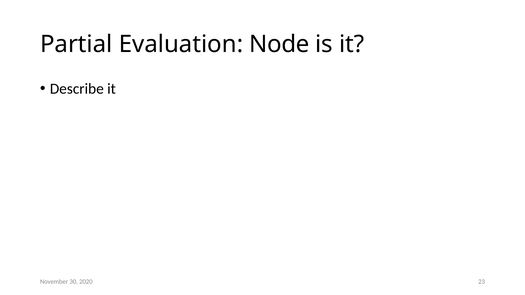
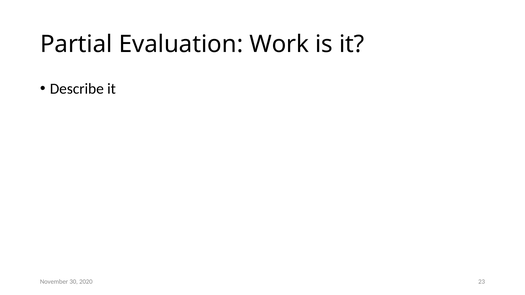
Node: Node -> Work
